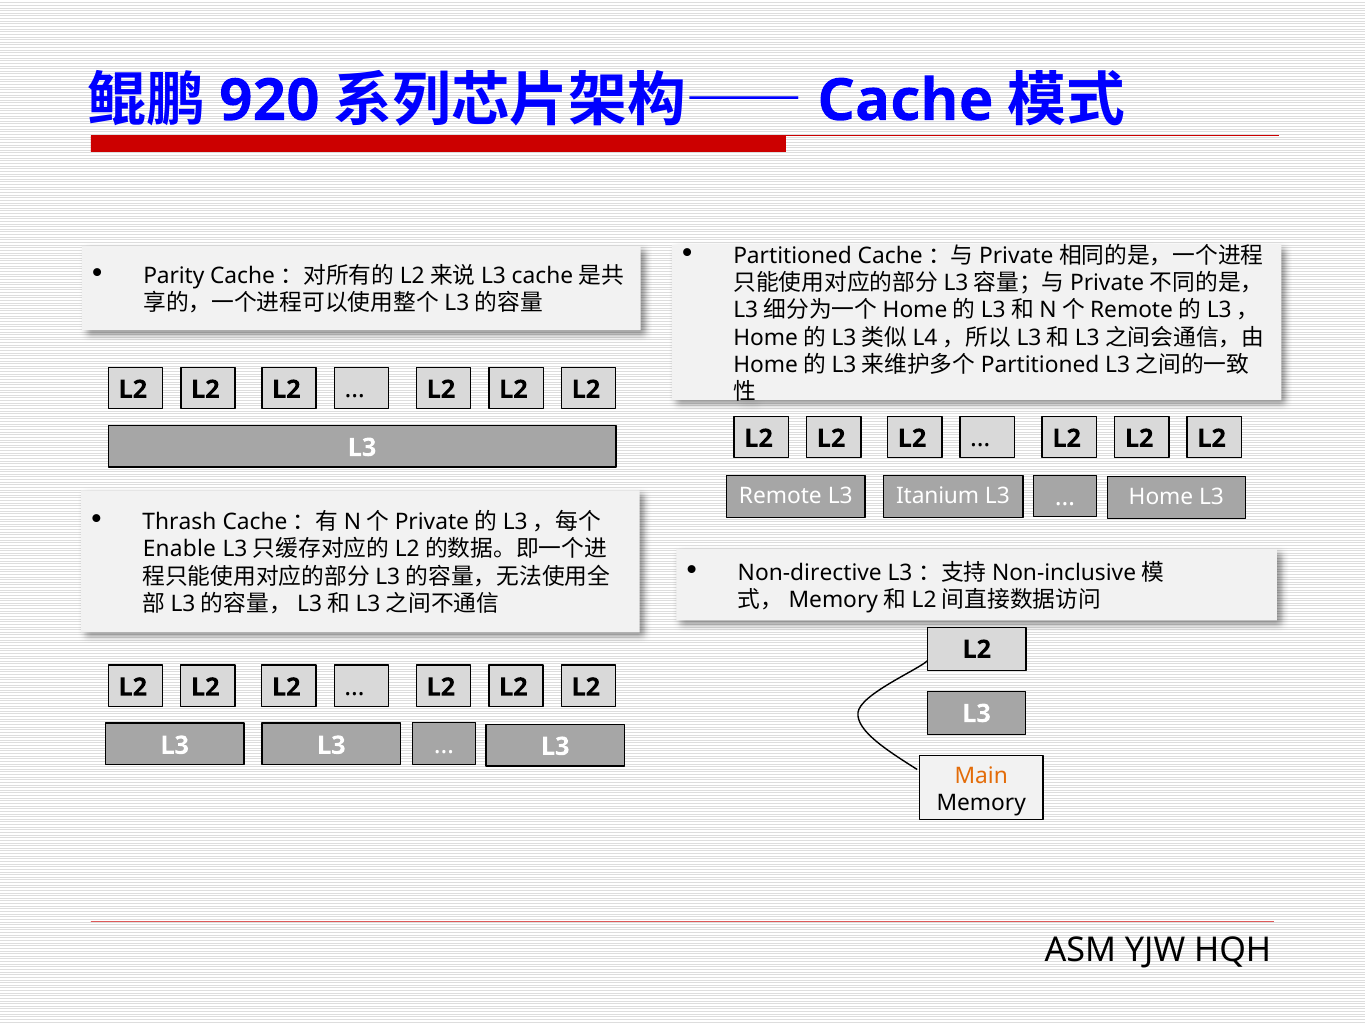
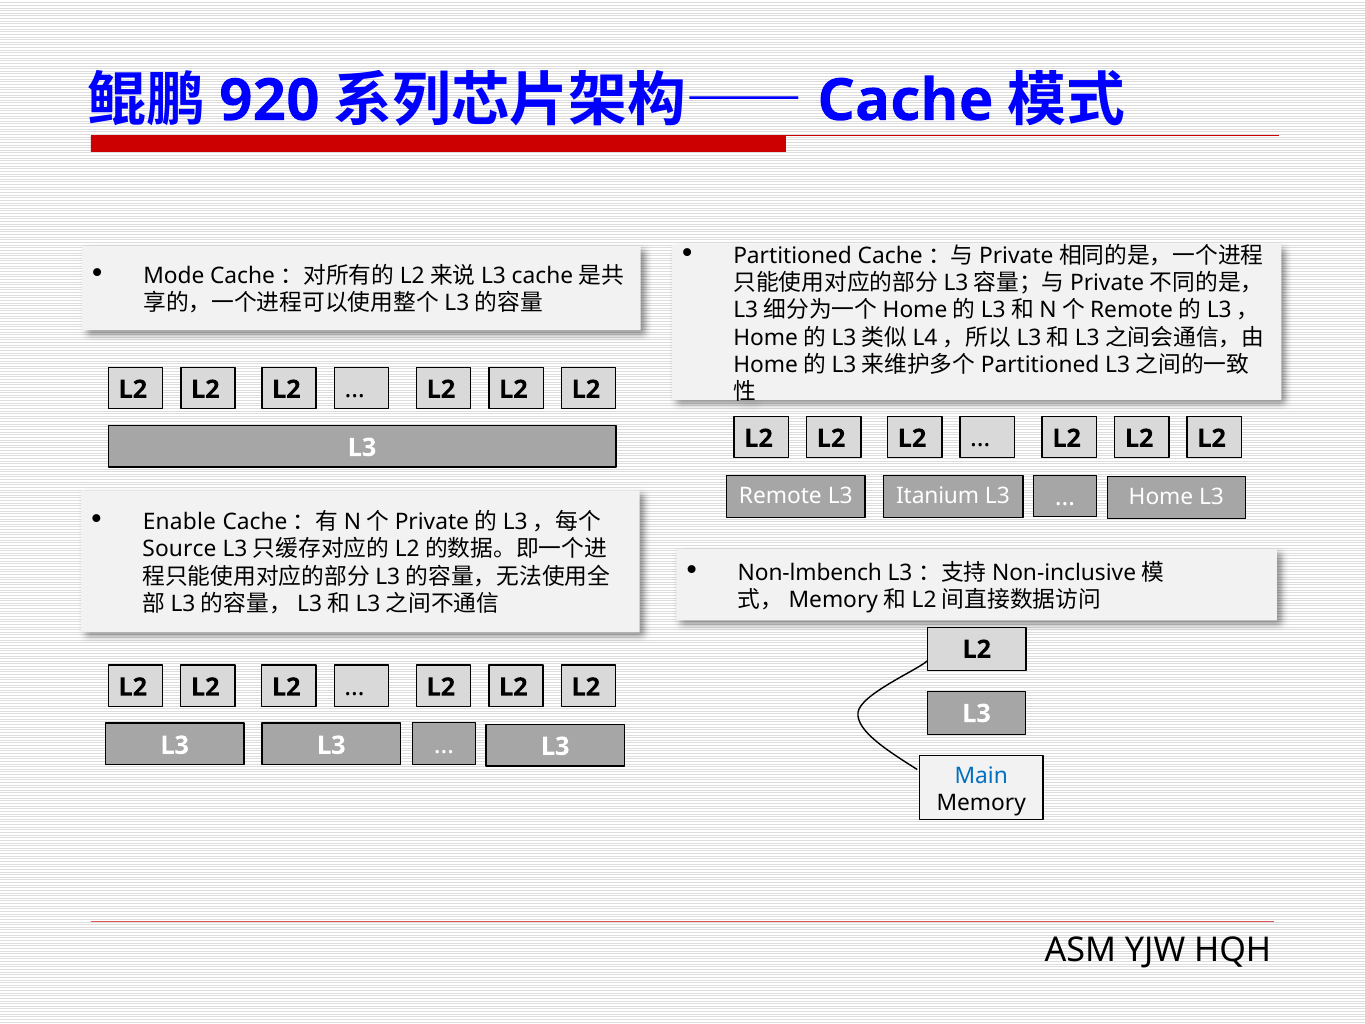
Parity: Parity -> Mode
Thrash: Thrash -> Enable
Enable: Enable -> Source
Non-directive: Non-directive -> Non-lmbench
Main colour: orange -> blue
